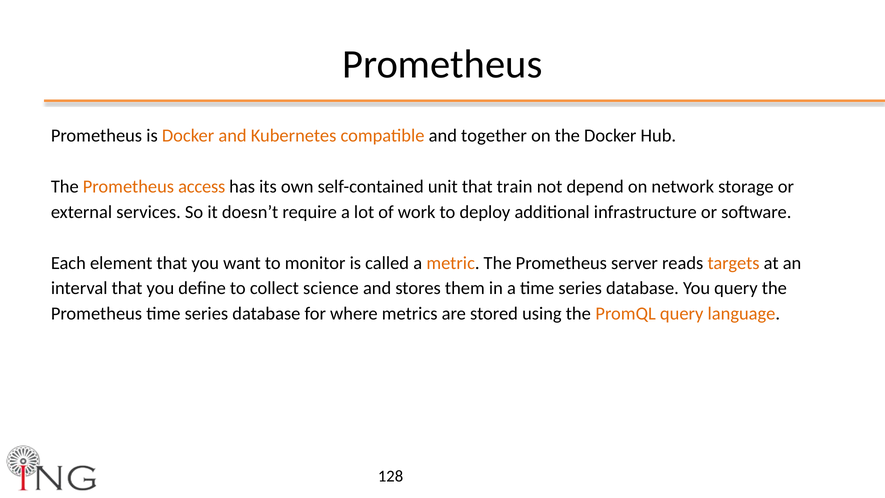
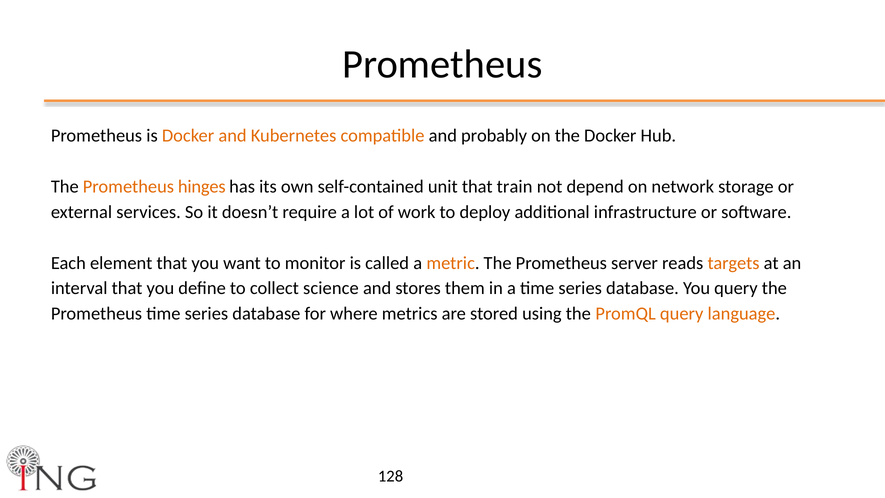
together: together -> probably
access: access -> hinges
